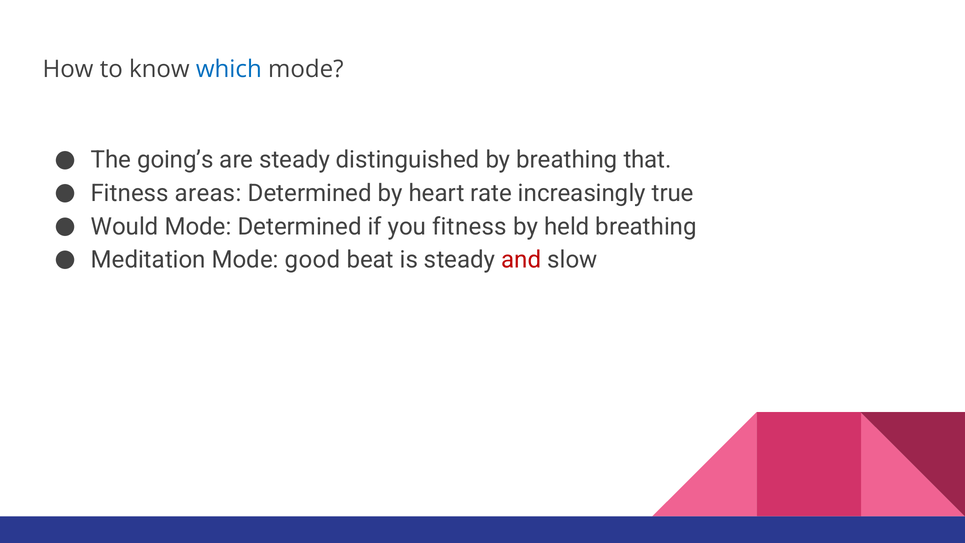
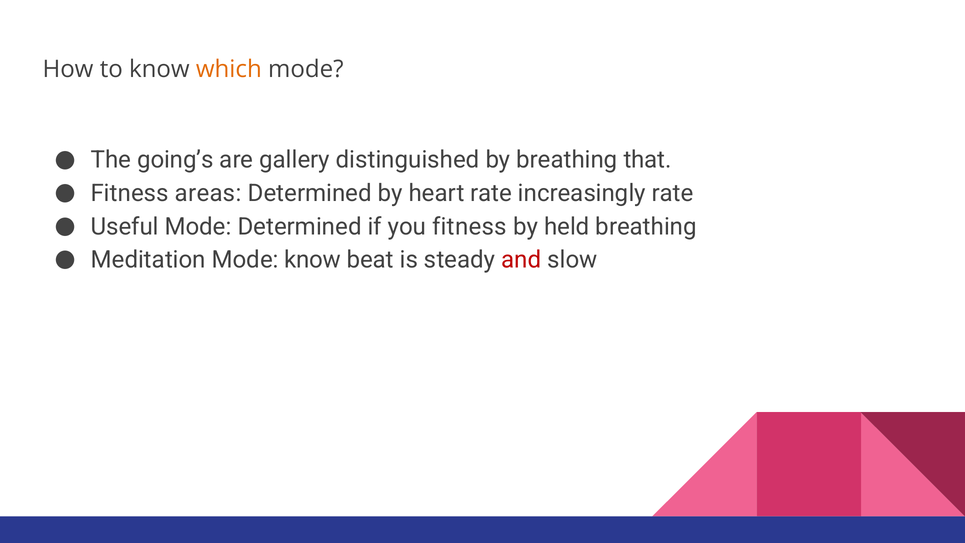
which colour: blue -> orange
are steady: steady -> gallery
increasingly true: true -> rate
Would: Would -> Useful
Mode good: good -> know
